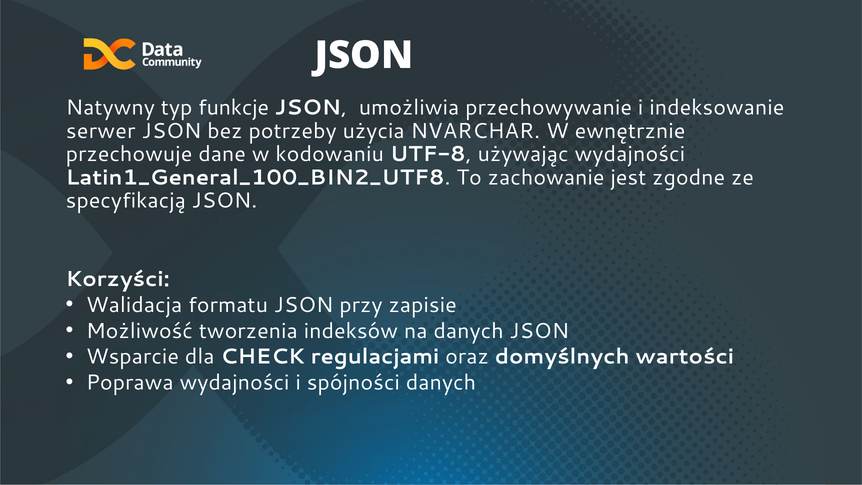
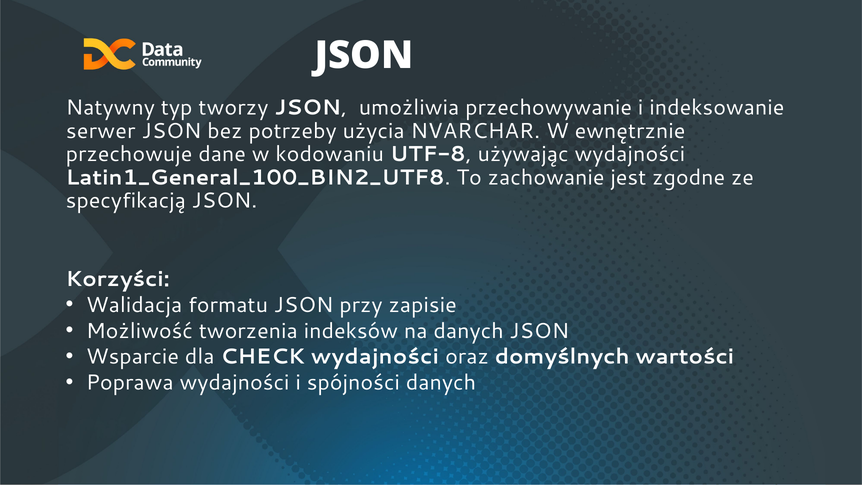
funkcje: funkcje -> tworzy
CHECK regulacjami: regulacjami -> wydajności
